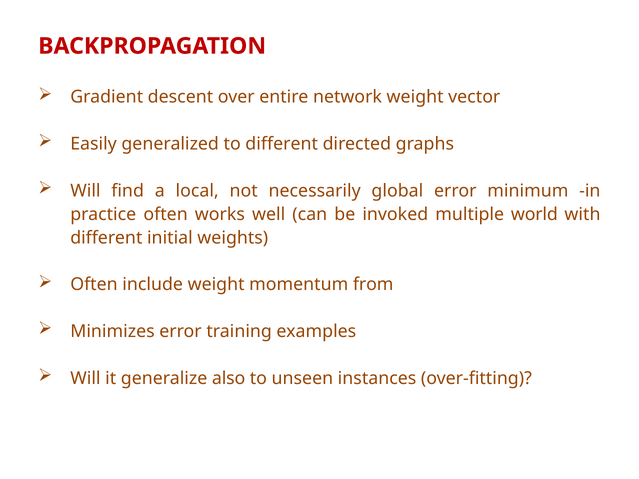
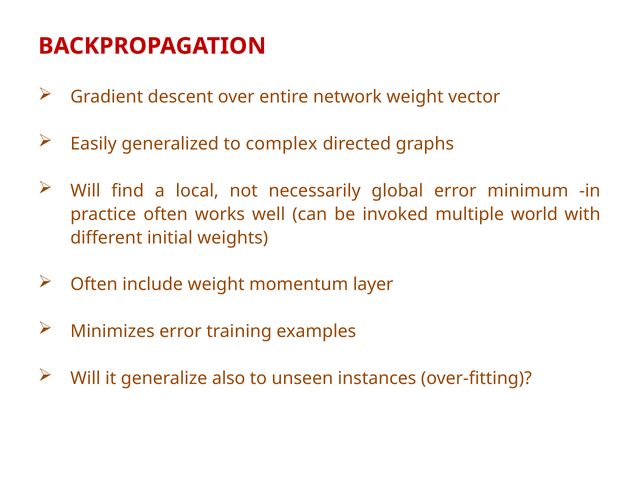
to different: different -> complex
from: from -> layer
